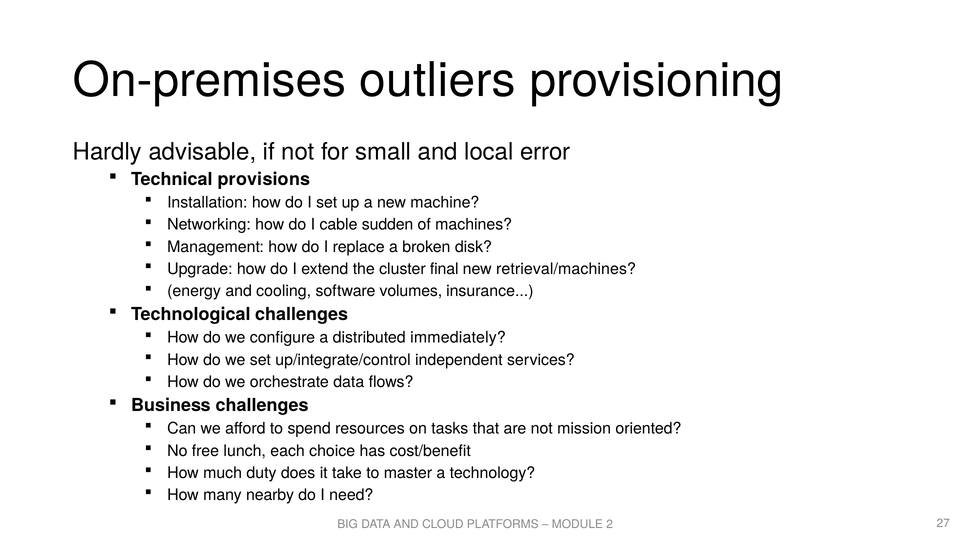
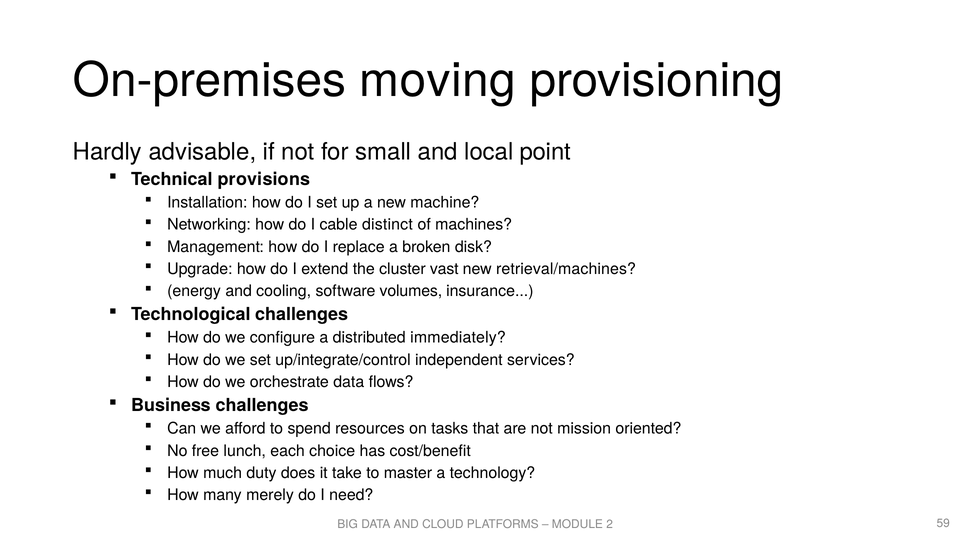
outliers: outliers -> moving
error: error -> point
sudden: sudden -> distinct
final: final -> vast
nearby: nearby -> merely
27: 27 -> 59
